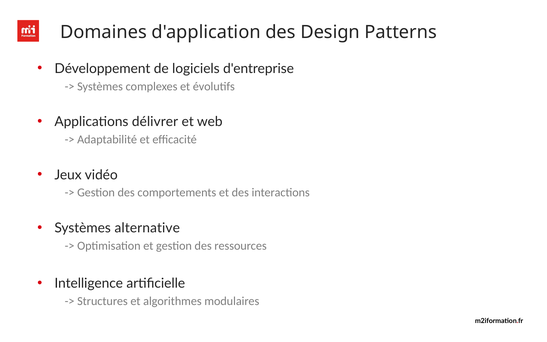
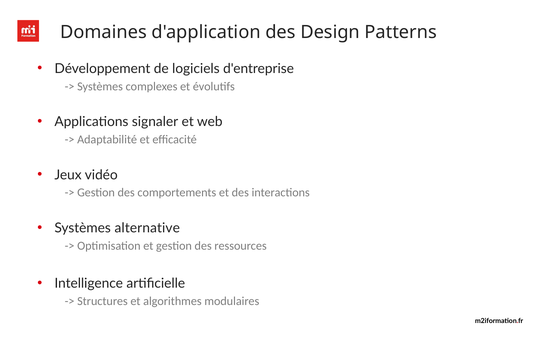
délivrer: délivrer -> signaler
